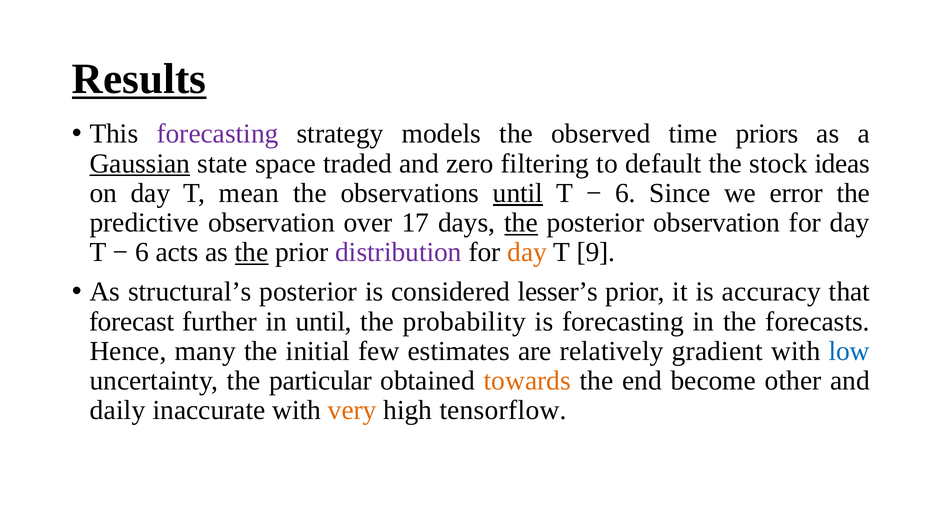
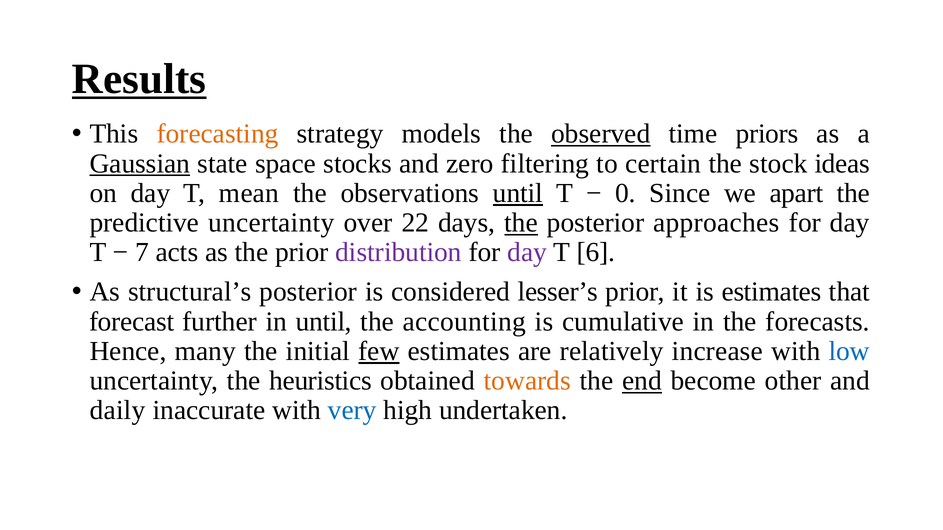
forecasting at (218, 134) colour: purple -> orange
observed underline: none -> present
traded: traded -> stocks
default: default -> certain
6 at (626, 193): 6 -> 0
error: error -> apart
predictive observation: observation -> uncertainty
17: 17 -> 22
posterior observation: observation -> approaches
6 at (142, 253): 6 -> 7
the at (252, 253) underline: present -> none
day at (527, 253) colour: orange -> purple
9: 9 -> 6
is accuracy: accuracy -> estimates
probability: probability -> accounting
is forecasting: forecasting -> cumulative
few underline: none -> present
gradient: gradient -> increase
particular: particular -> heuristics
end underline: none -> present
very colour: orange -> blue
tensorflow: tensorflow -> undertaken
